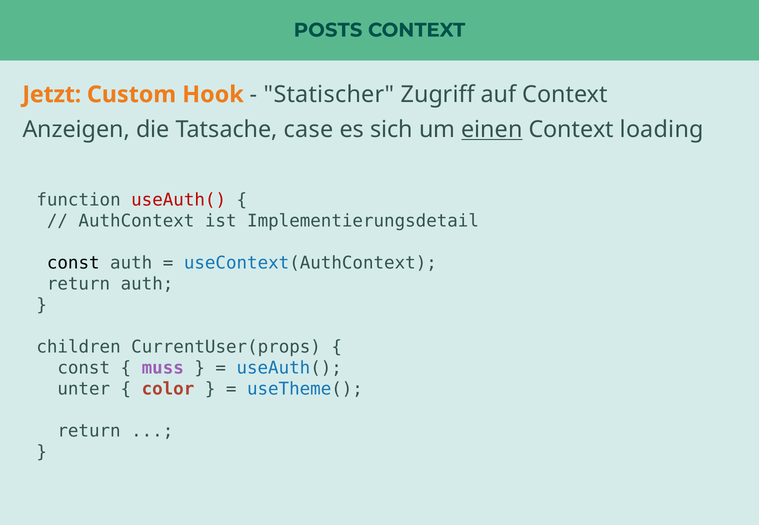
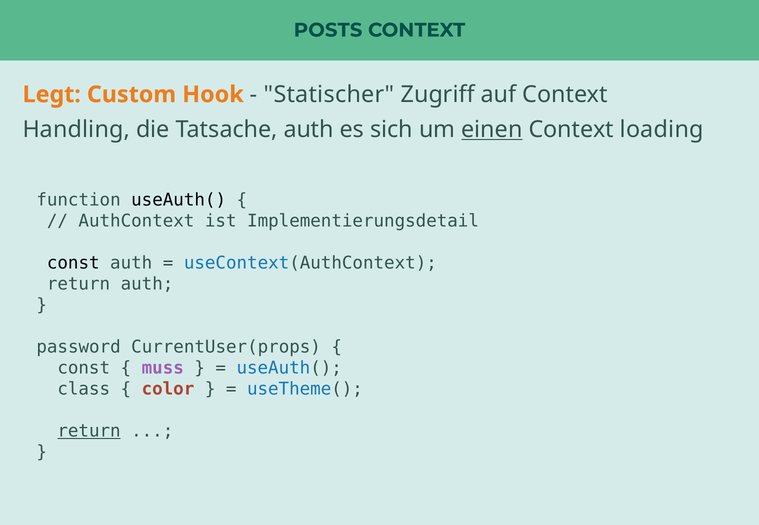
Jetzt: Jetzt -> Legt
Anzeigen: Anzeigen -> Handling
Tatsache case: case -> auth
useAuth( at (179, 200) colour: red -> black
children: children -> password
unter: unter -> class
return at (89, 431) underline: none -> present
